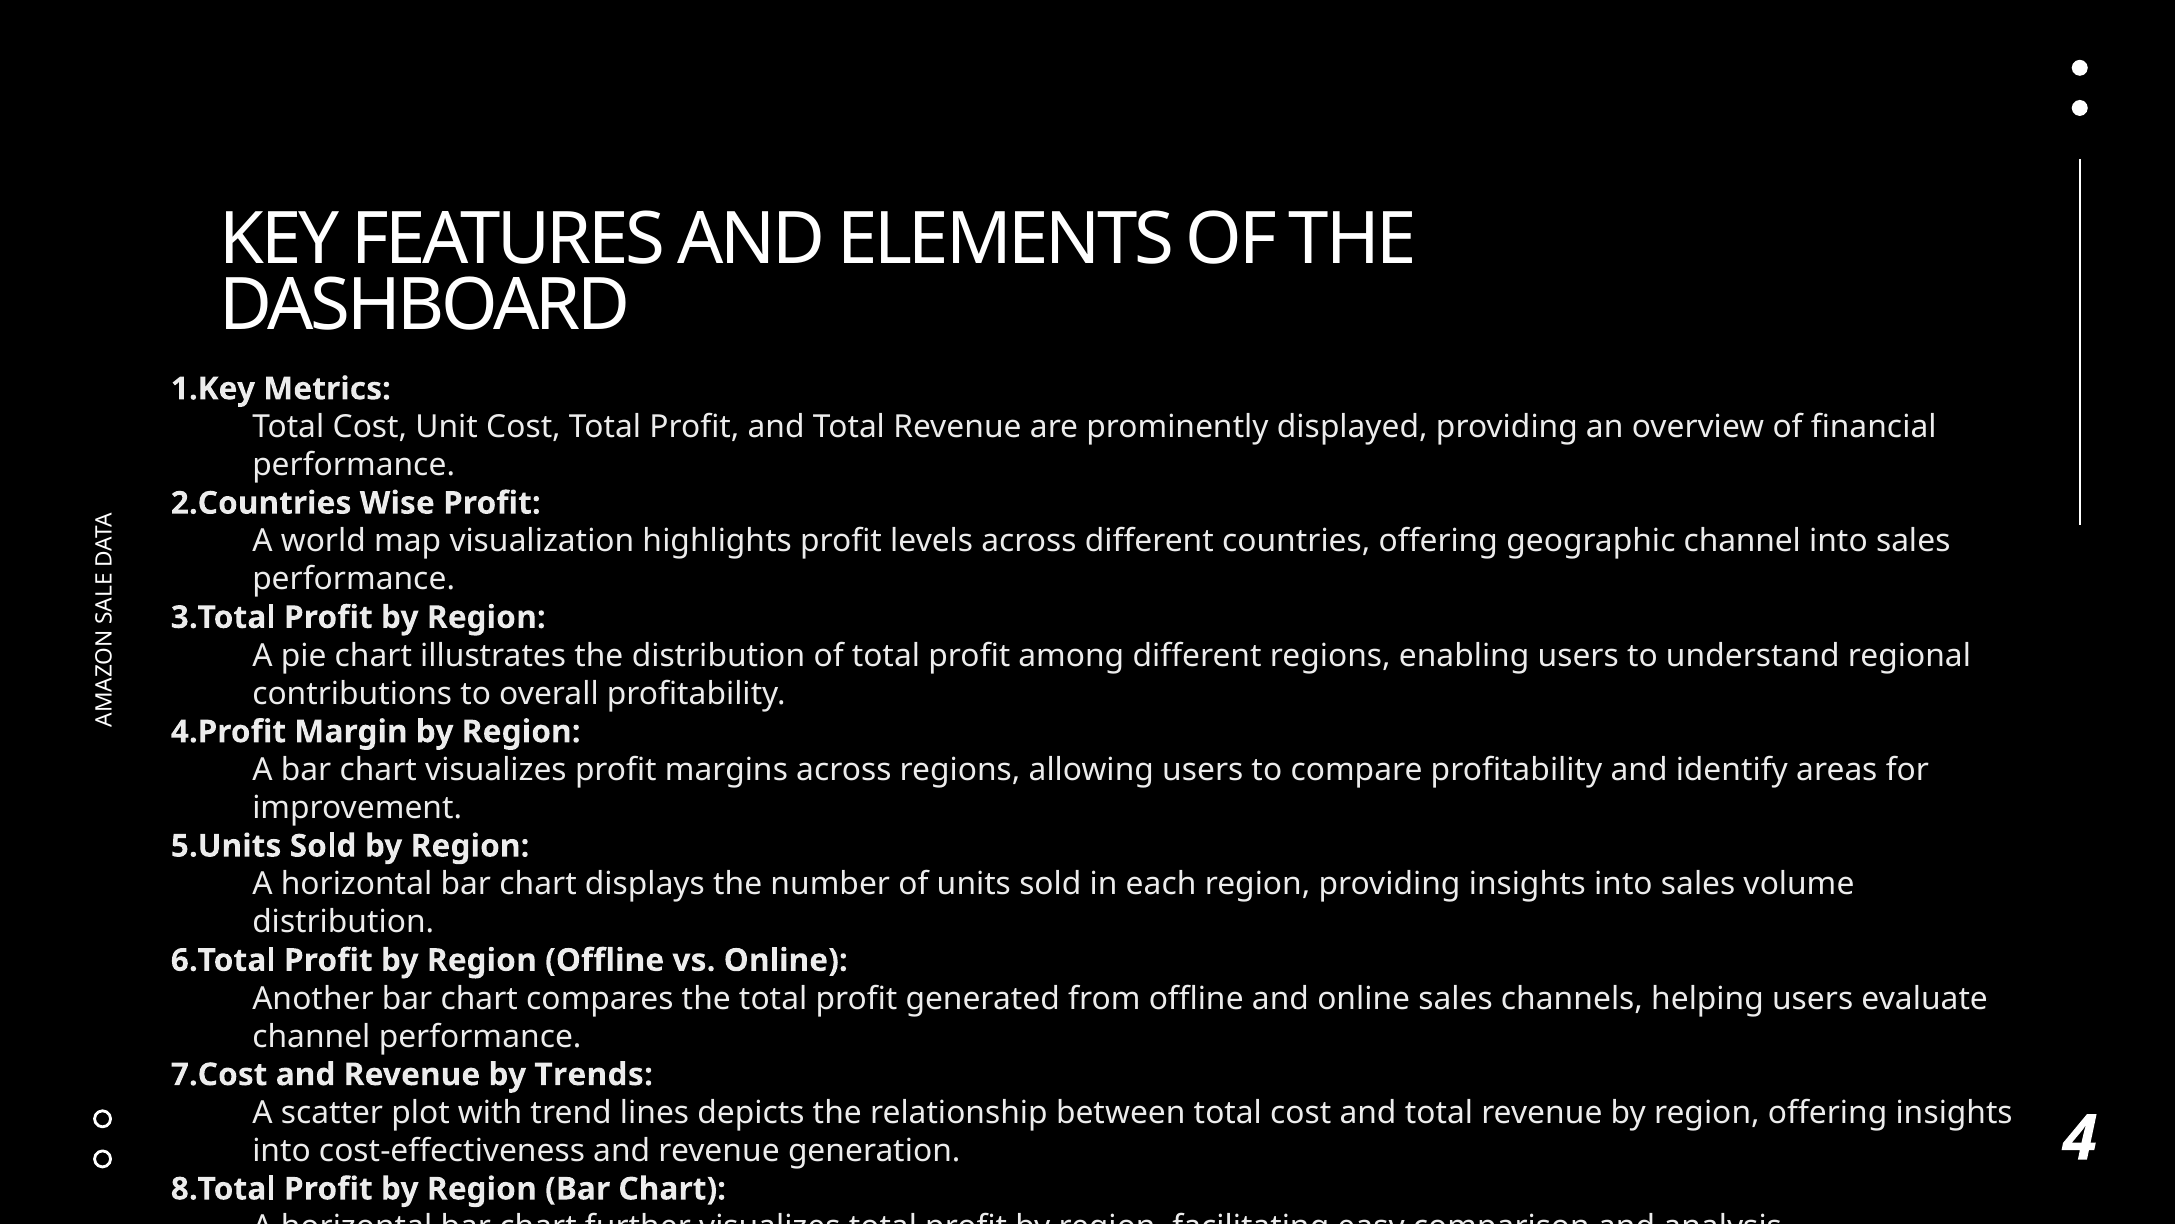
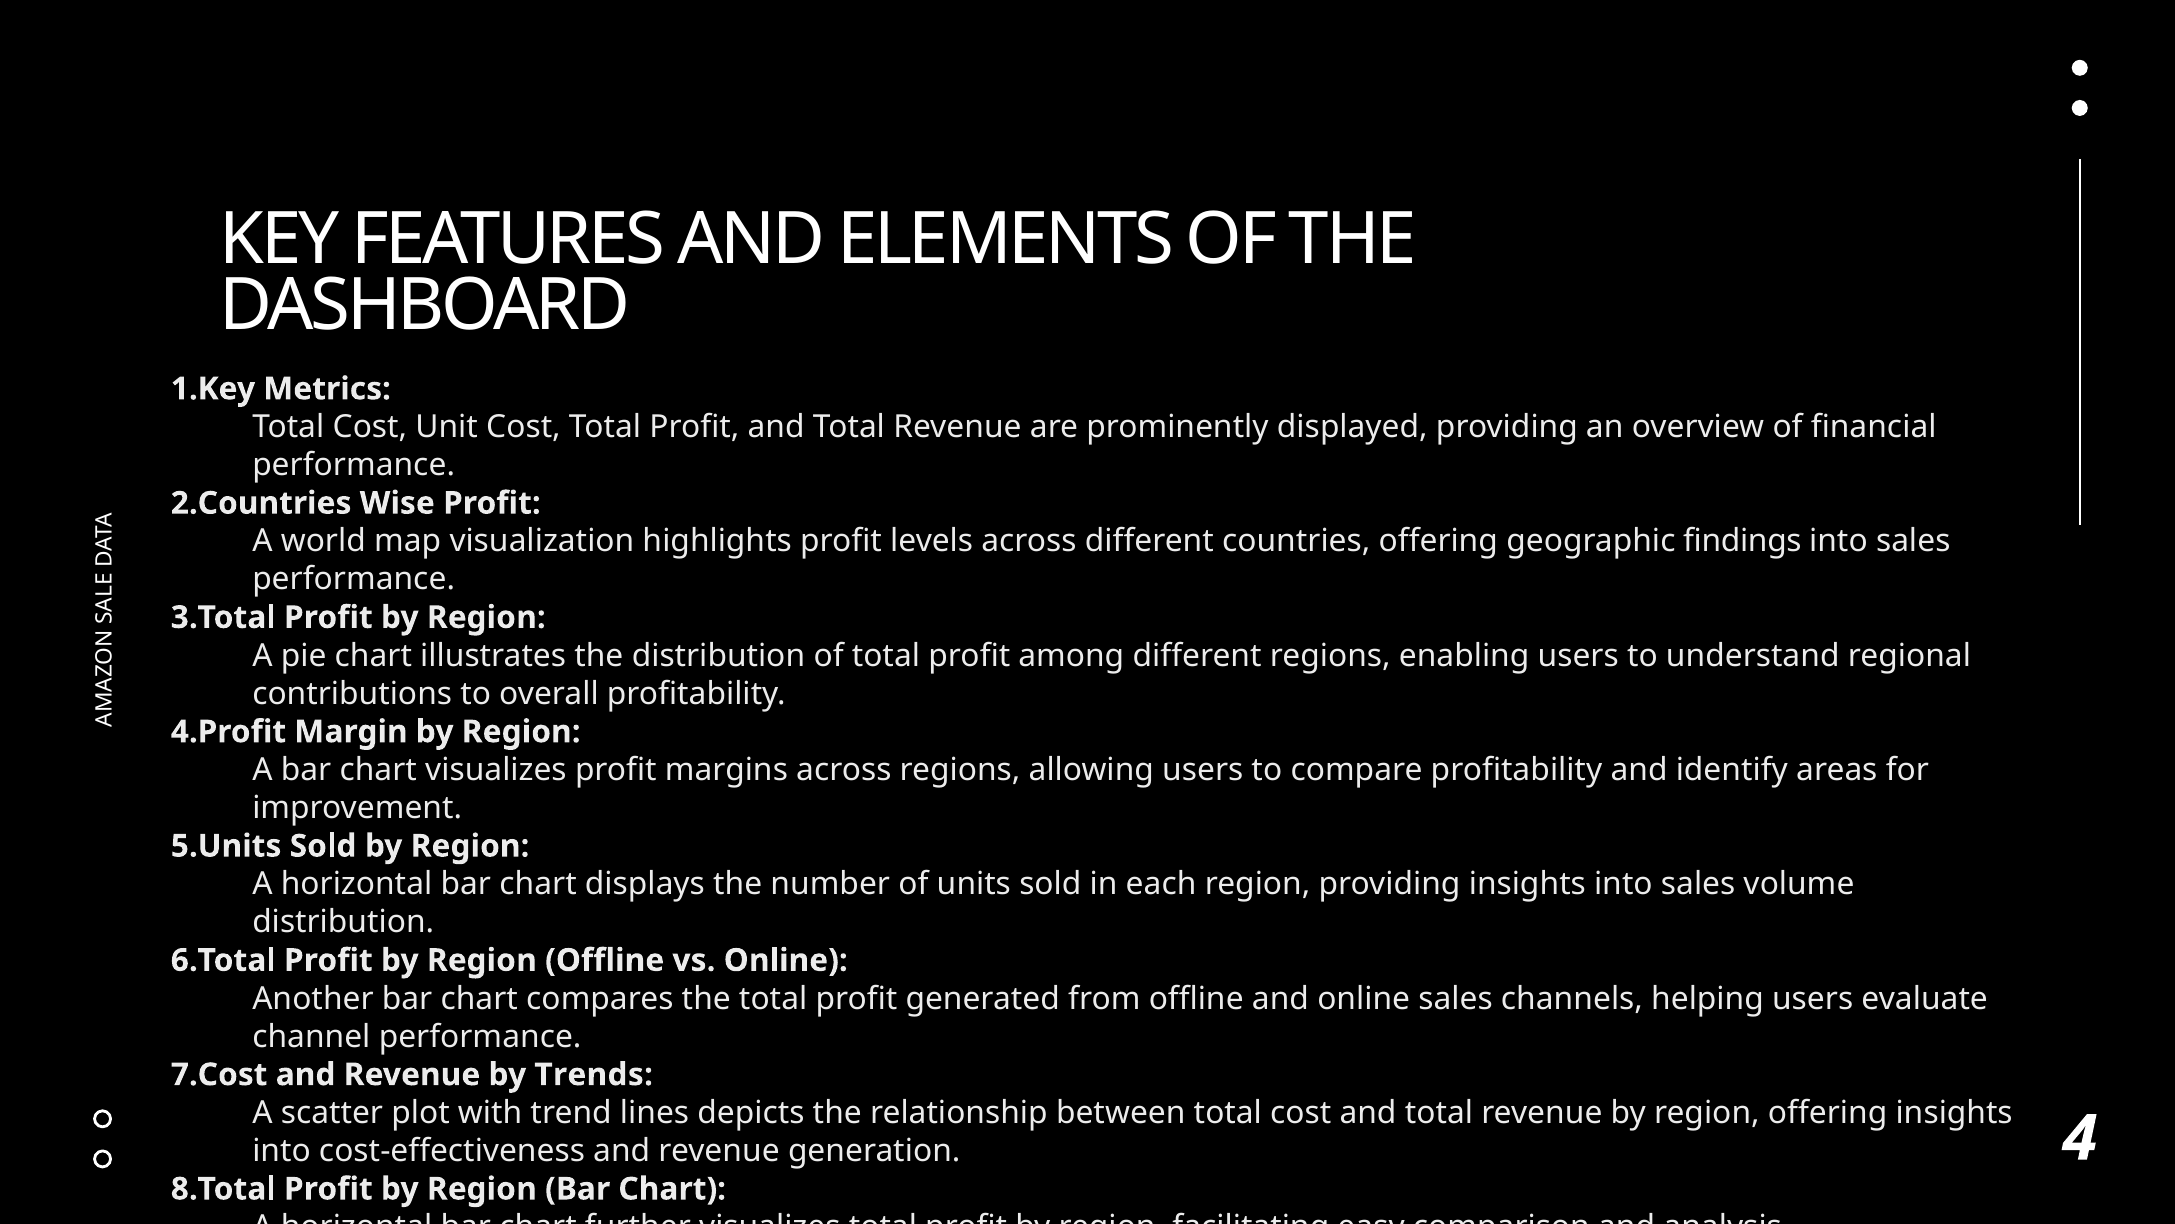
geographic channel: channel -> findings
